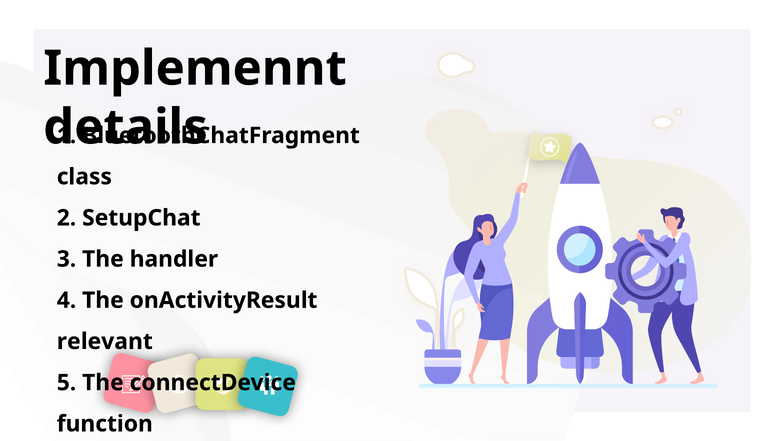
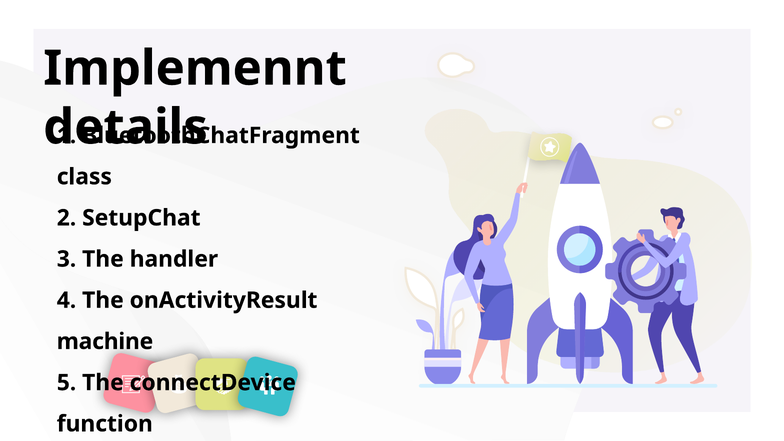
relevant: relevant -> machine
